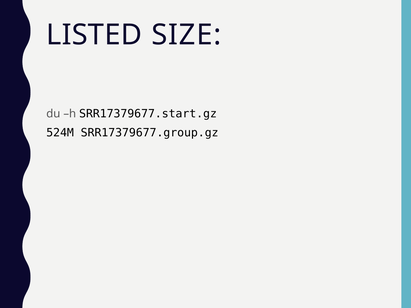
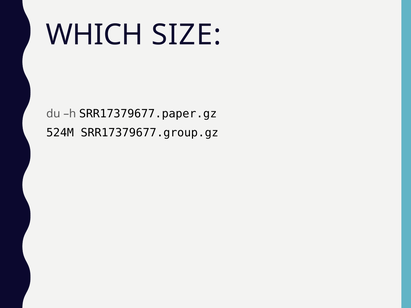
LISTED: LISTED -> WHICH
SRR17379677.start.gz: SRR17379677.start.gz -> SRR17379677.paper.gz
